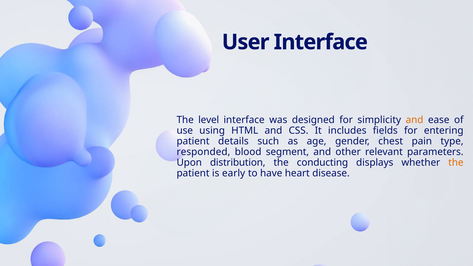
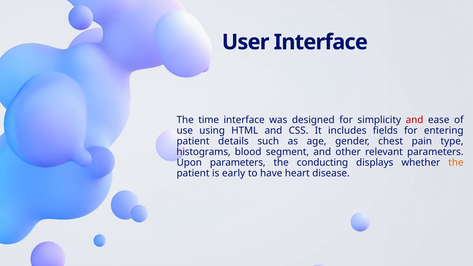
level: level -> time
and at (415, 120) colour: orange -> red
responded: responded -> histograms
Upon distribution: distribution -> parameters
